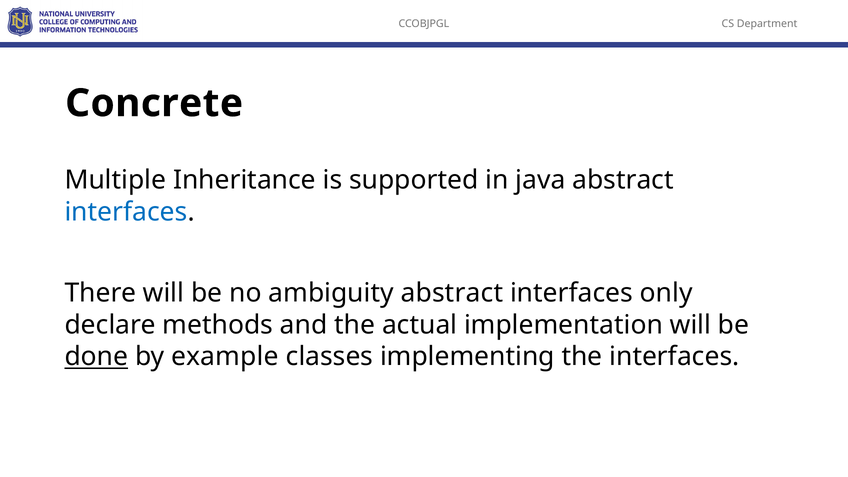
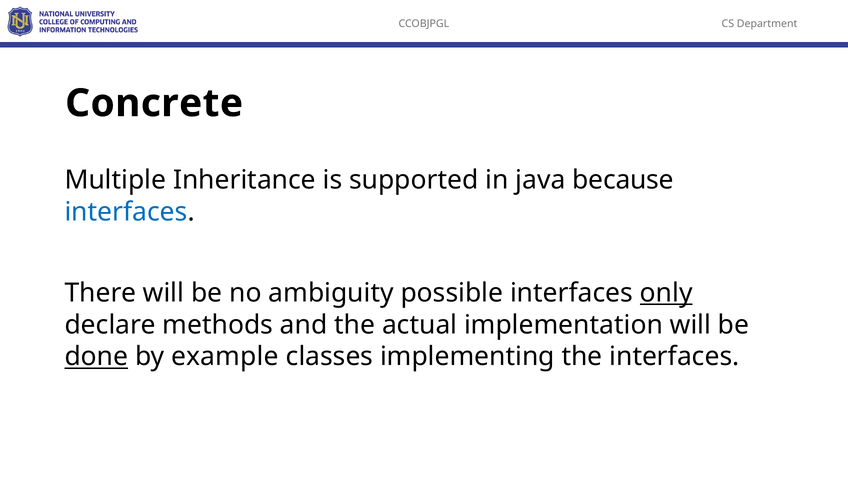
java abstract: abstract -> because
ambiguity abstract: abstract -> possible
only underline: none -> present
